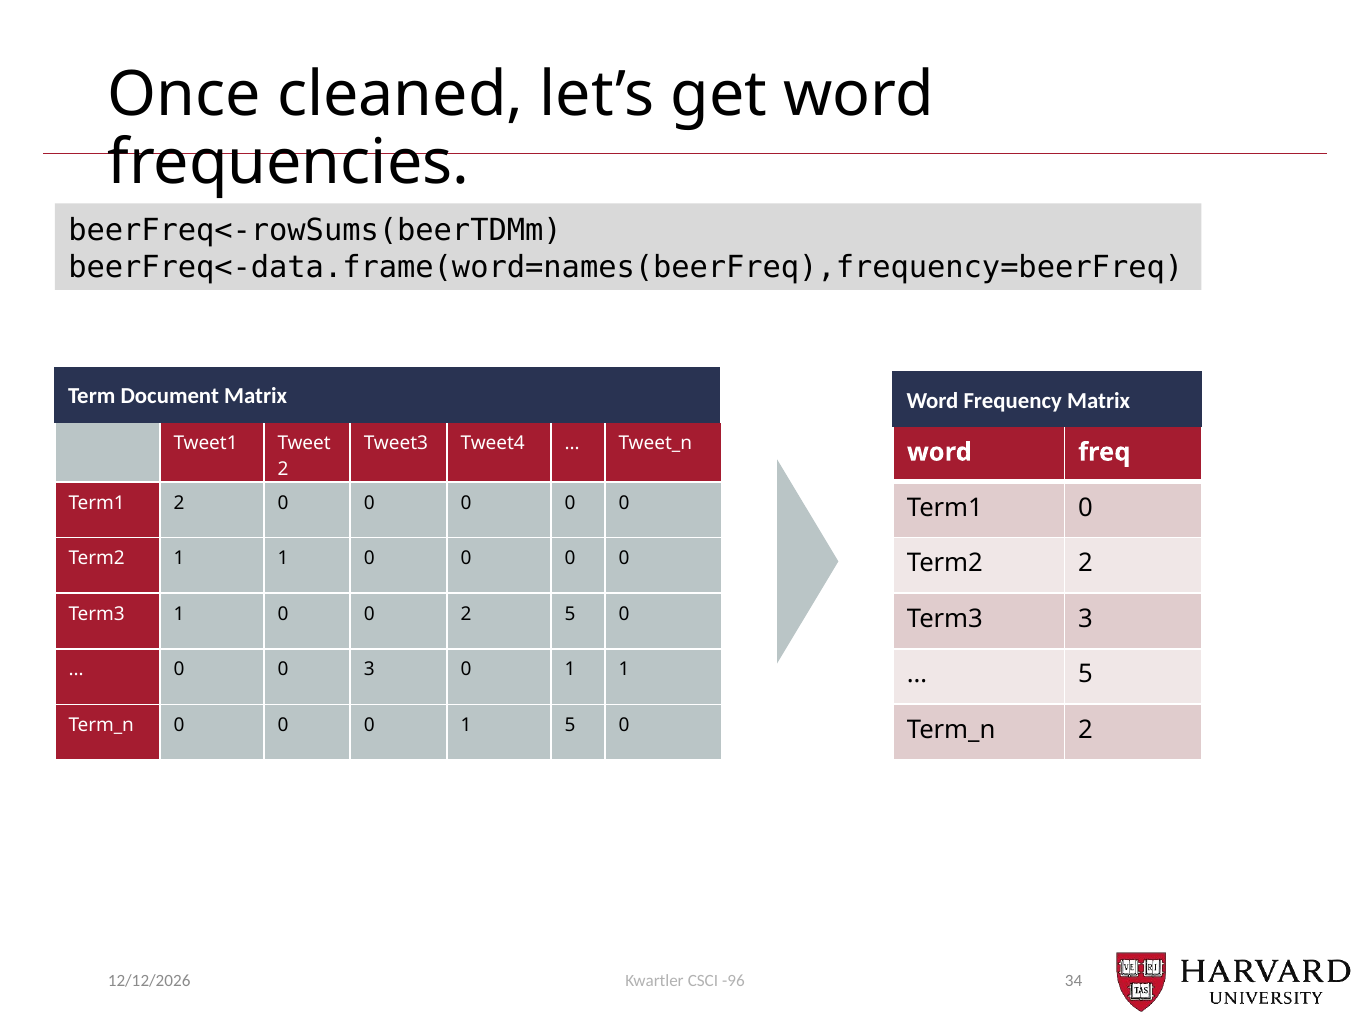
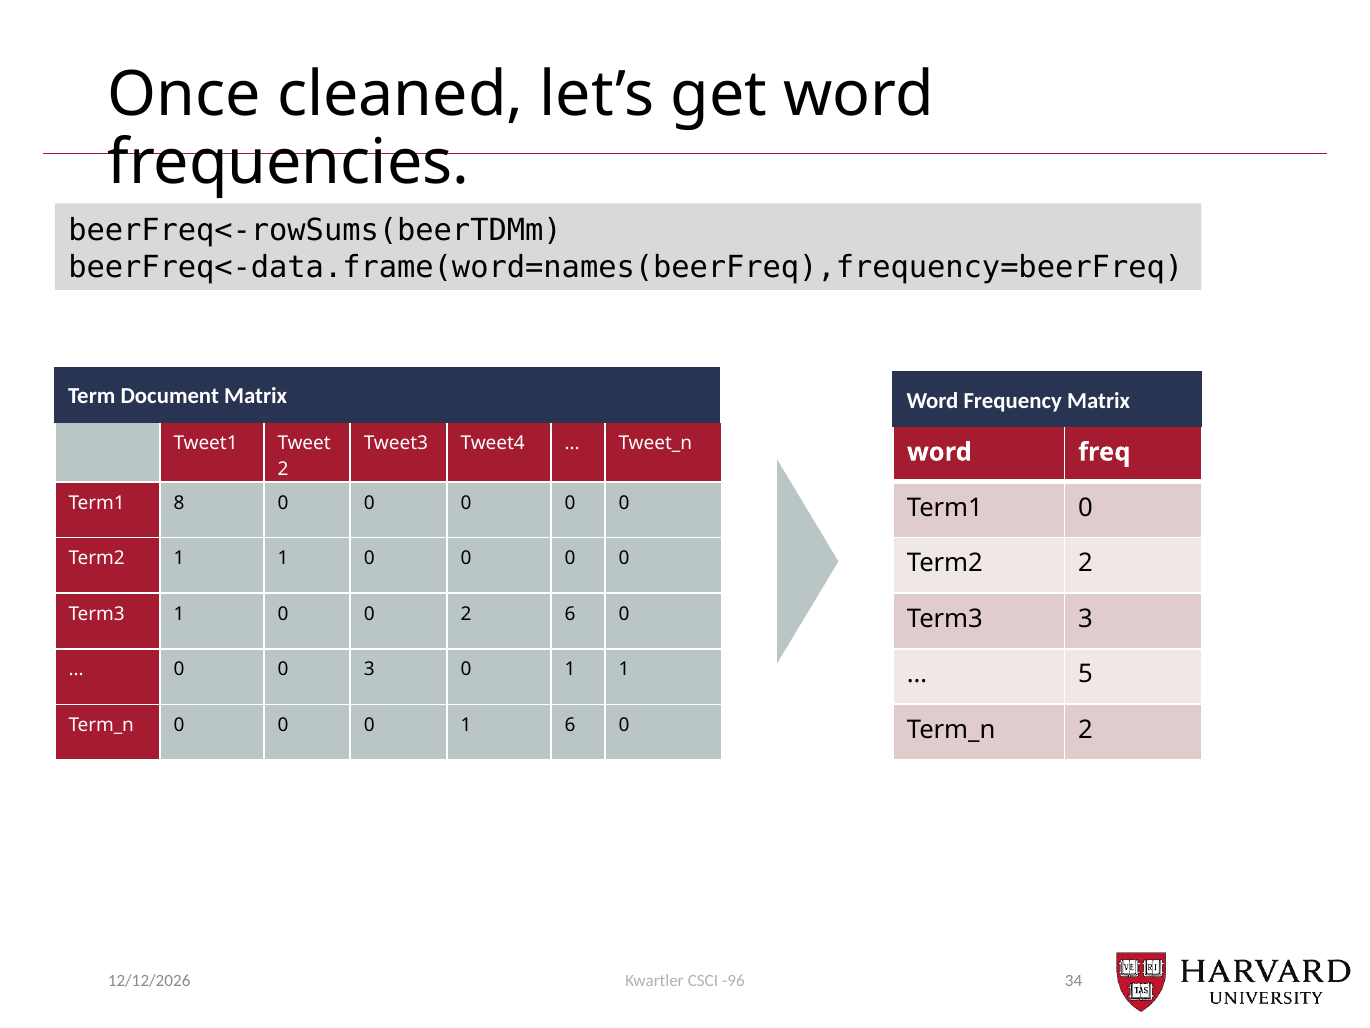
Term1 2: 2 -> 8
2 5: 5 -> 6
1 5: 5 -> 6
